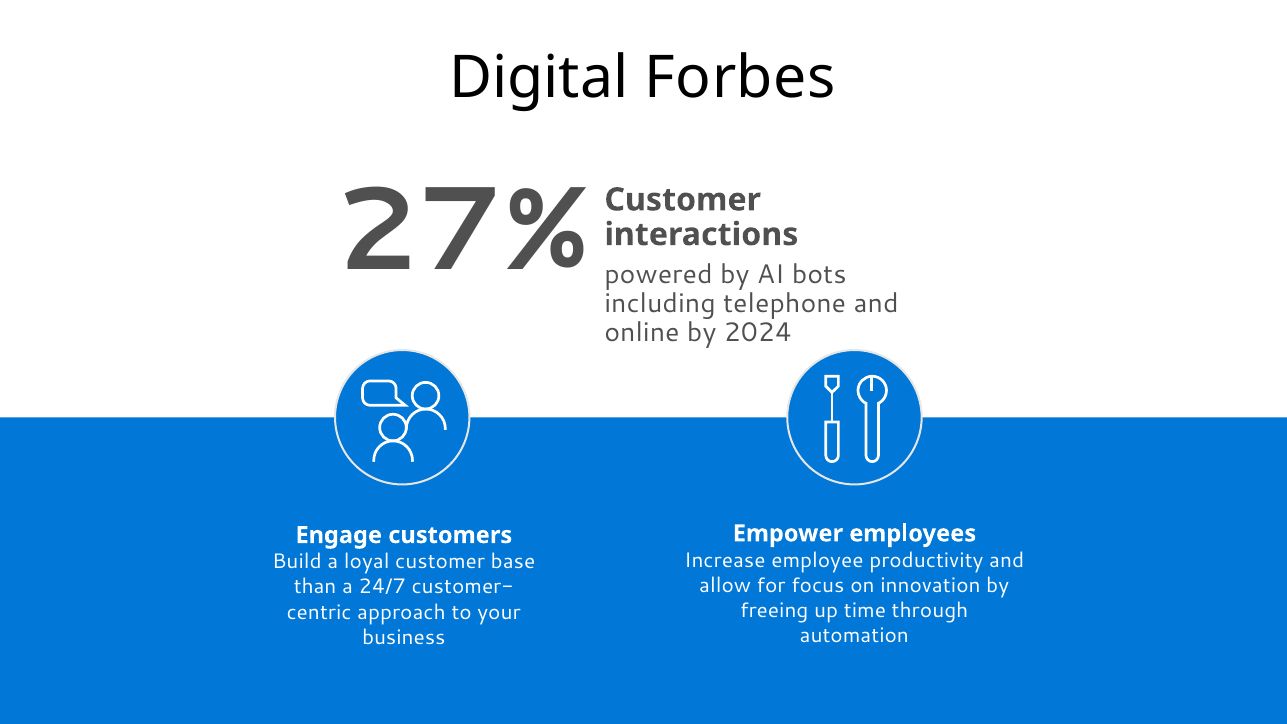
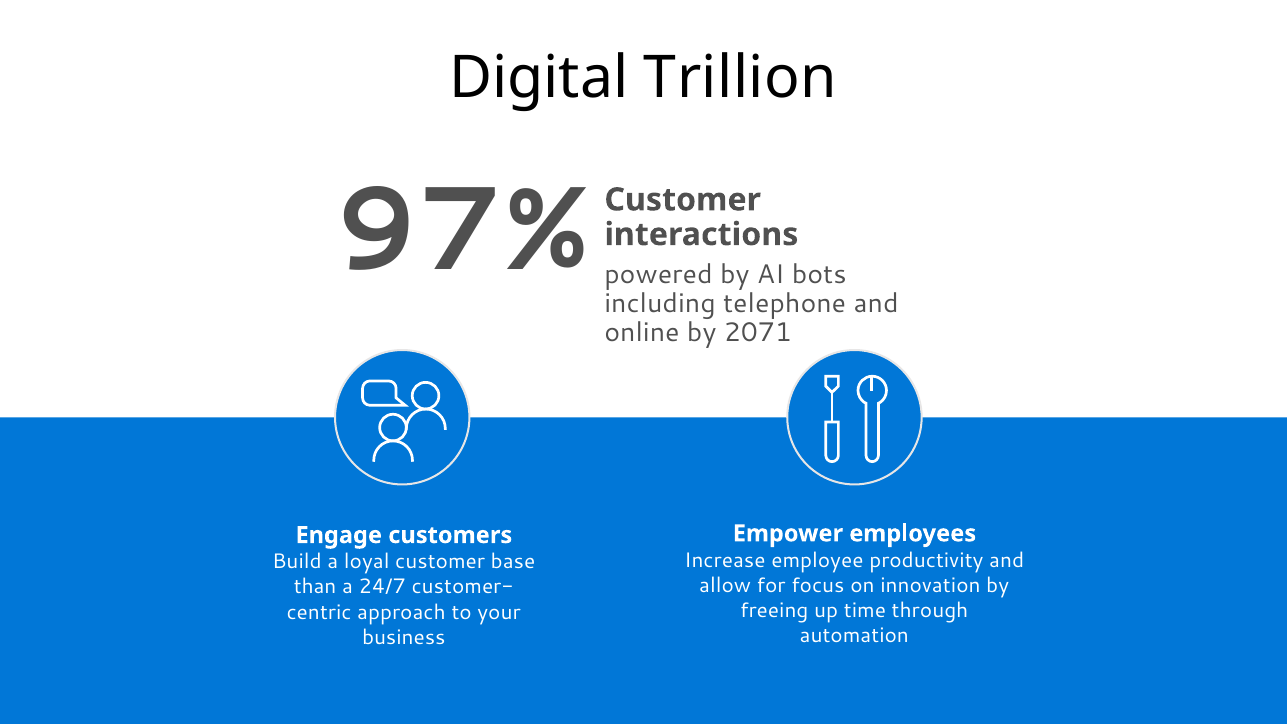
Forbes: Forbes -> Trillion
27%: 27% -> 97%
2024: 2024 -> 2071
